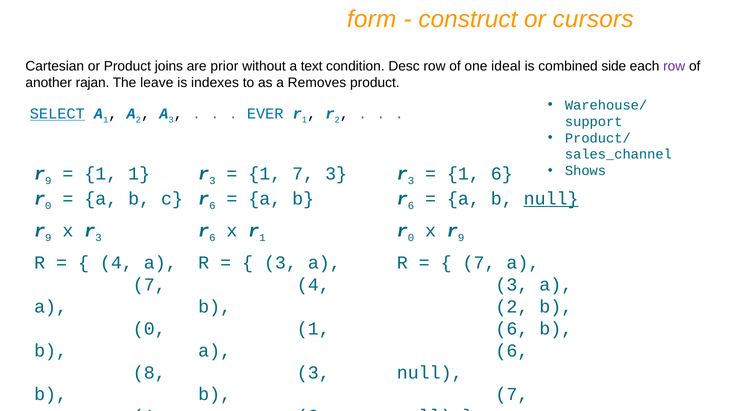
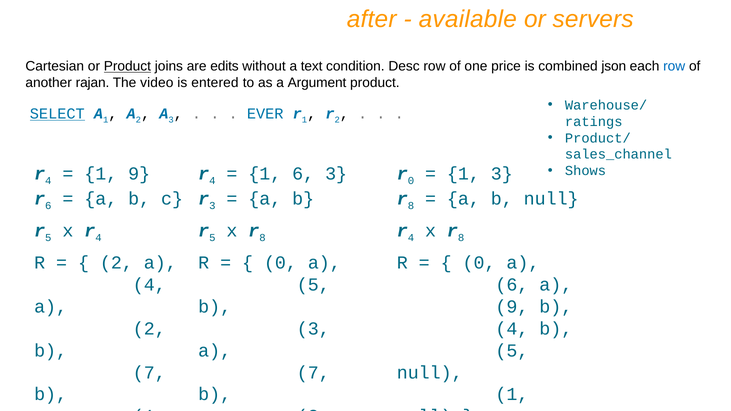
form: form -> after
construct: construct -> available
cursors: cursors -> servers
Product at (127, 66) underline: none -> present
prior: prior -> edits
ideal: ideal -> price
side: side -> json
row at (674, 66) colour: purple -> blue
leave: leave -> video
indexes: indexes -> entered
Removes: Removes -> Argument
support: support -> ratings
9 at (48, 181): 9 -> 4
1 1: 1 -> 9
3 at (212, 181): 3 -> 4
1 7: 7 -> 6
3 at (411, 181): 3 -> 0
1 6: 6 -> 3
0 at (48, 206): 0 -> 6
6 at (212, 206): 6 -> 3
6 at (411, 206): 6 -> 8
null at (551, 199) underline: present -> none
9 at (48, 238): 9 -> 5
x r 3: 3 -> 4
6 at (212, 238): 6 -> 5
1 at (262, 238): 1 -> 8
0 at (411, 238): 0 -> 4
9 at (461, 238): 9 -> 8
4 at (116, 263): 4 -> 2
3 at (280, 263): 3 -> 0
7 at (479, 263): 7 -> 0
7 at (149, 285): 7 -> 4
4 at (313, 285): 4 -> 5
3 at (512, 285): 3 -> 6
2 at (512, 307): 2 -> 9
0 at (149, 329): 0 -> 2
1 at (313, 329): 1 -> 3
6 at (512, 329): 6 -> 4
6 at (512, 351): 6 -> 5
8 at (149, 373): 8 -> 7
3 at (313, 373): 3 -> 7
7 at (512, 395): 7 -> 1
